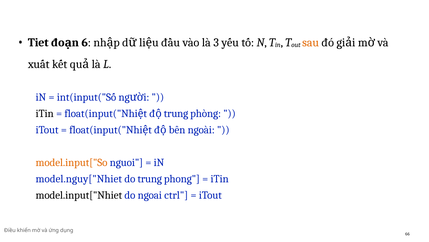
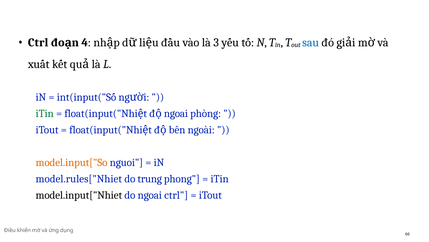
Tiet at (38, 42): Tiet -> Ctrl
6: 6 -> 4
sau colour: orange -> blue
iTin at (45, 113) colour: black -> green
trung at (176, 113): trung -> ngoai
model.nguy["Nhiet: model.nguy["Nhiet -> model.rules["Nhiet
